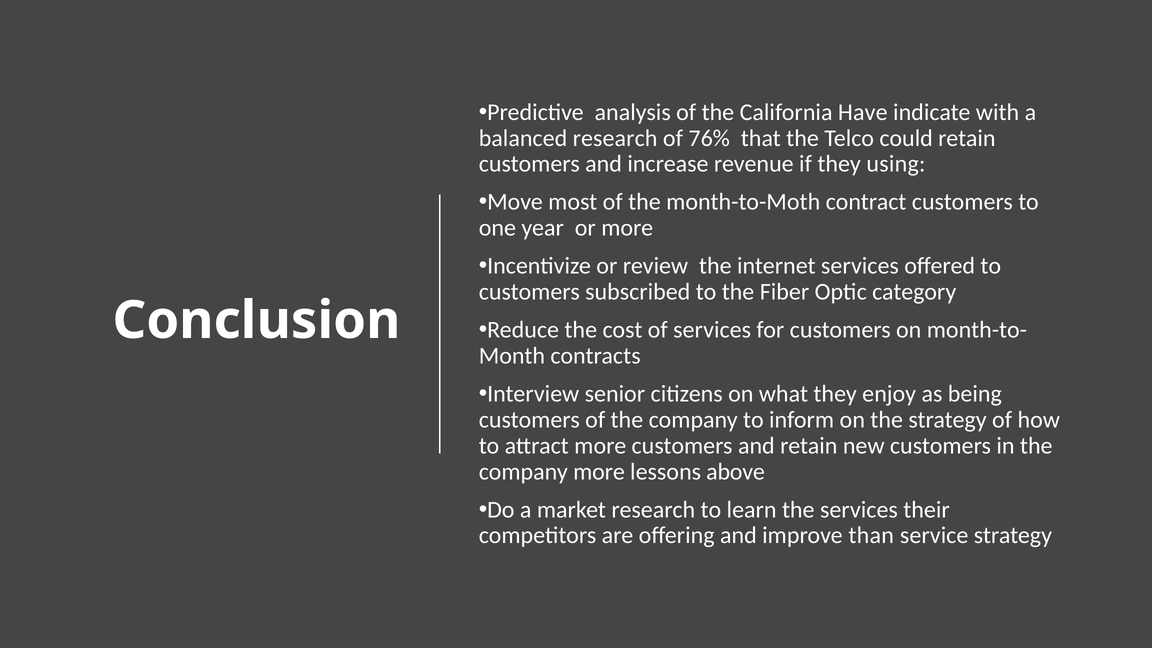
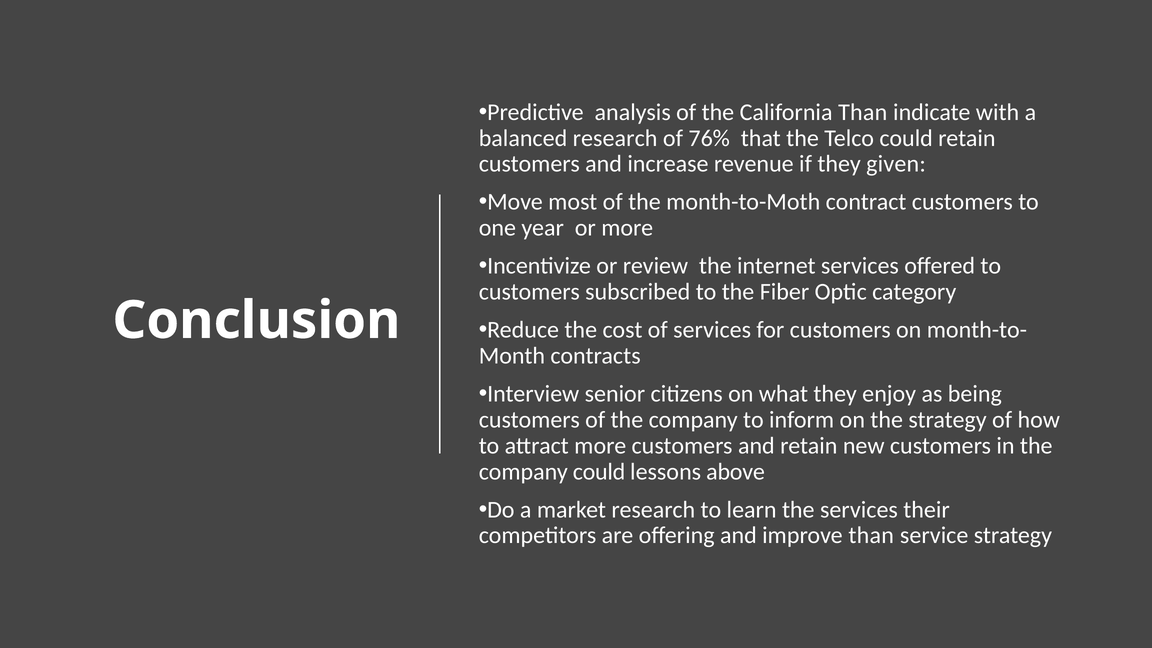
California Have: Have -> Than
using: using -> given
company more: more -> could
